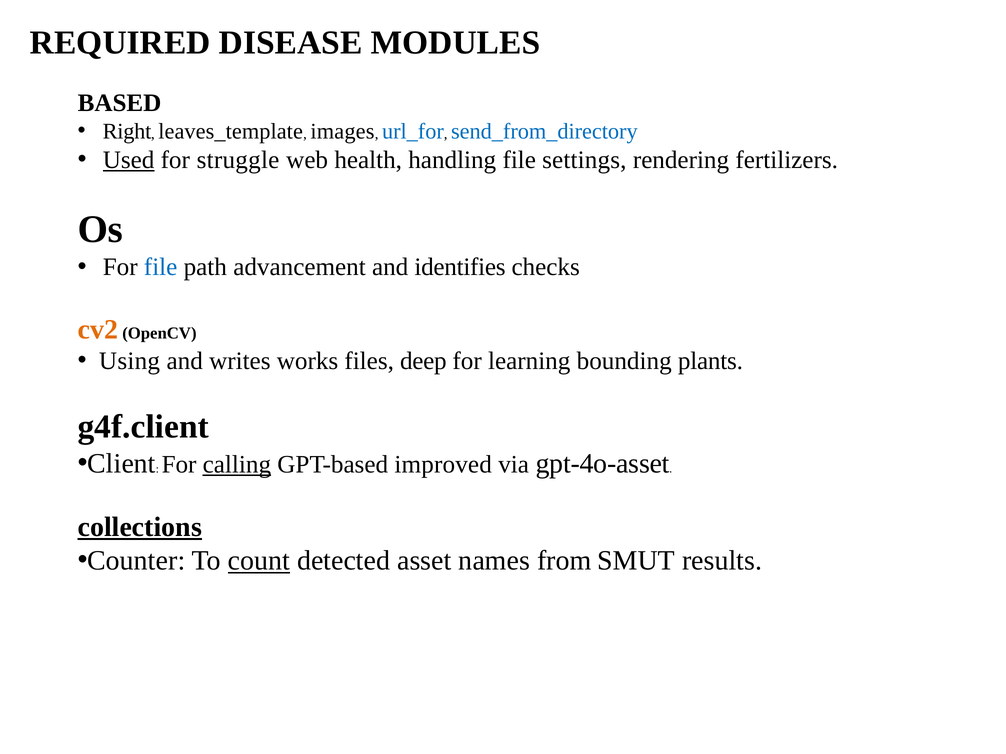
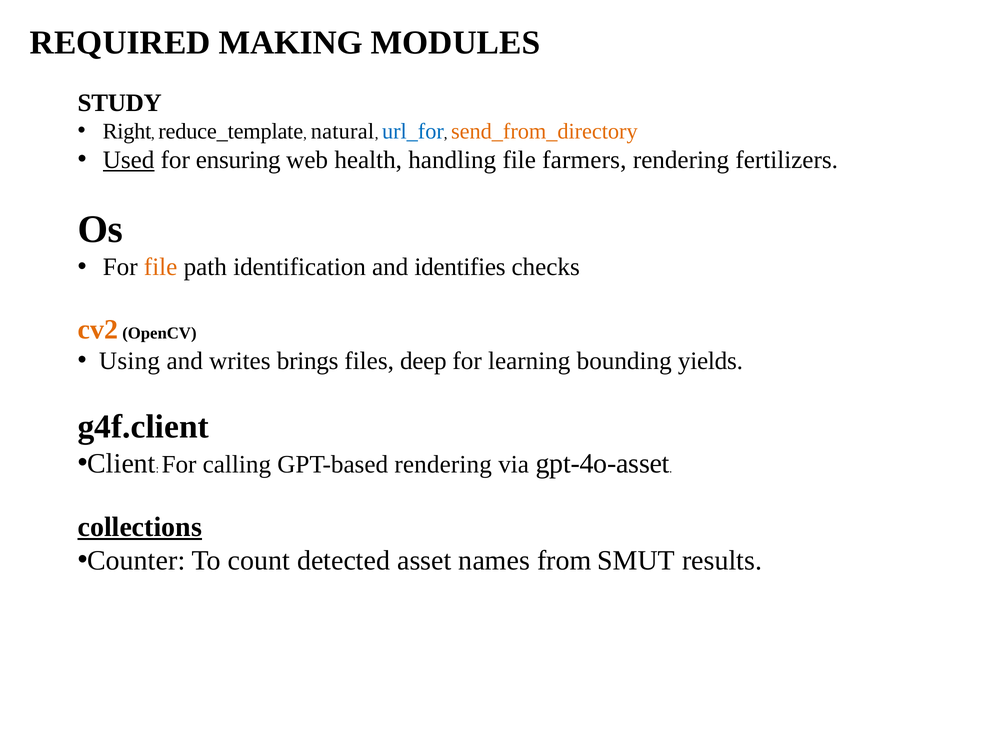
DISEASE: DISEASE -> MAKING
BASED: BASED -> STUDY
leaves_template: leaves_template -> reduce_template
images: images -> natural
send_from_directory colour: blue -> orange
struggle: struggle -> ensuring
settings: settings -> farmers
file at (161, 267) colour: blue -> orange
advancement: advancement -> identification
works: works -> brings
plants: plants -> yields
calling underline: present -> none
GPT-based improved: improved -> rendering
count underline: present -> none
